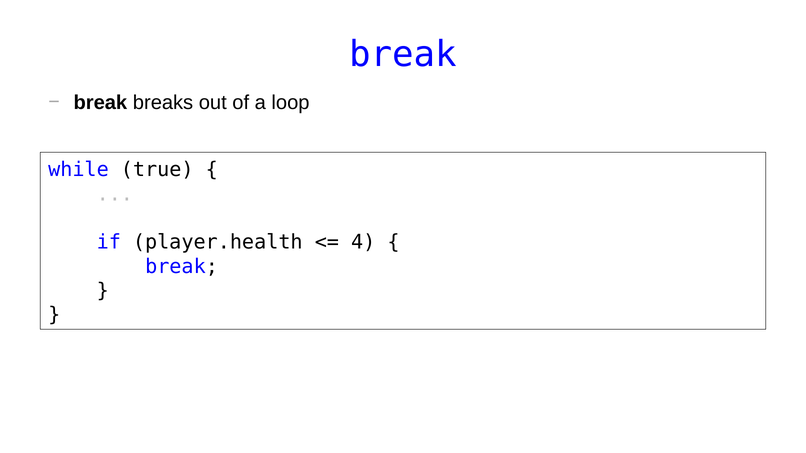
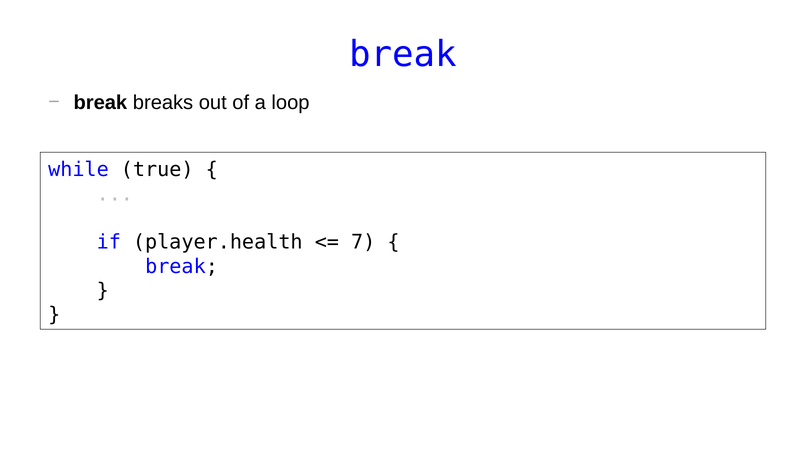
4: 4 -> 7
